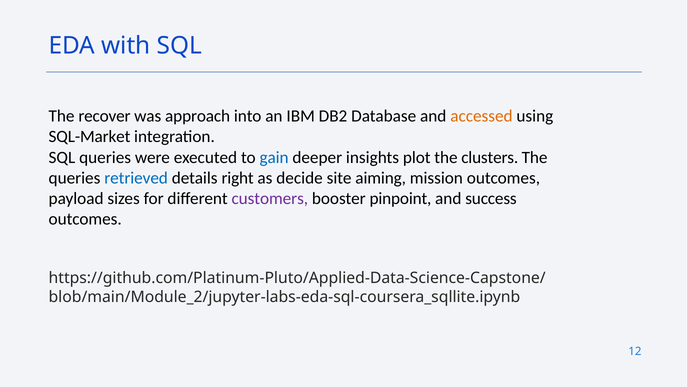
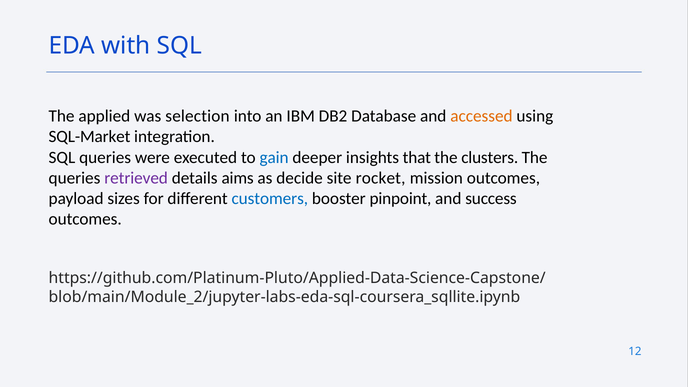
recover: recover -> applied
approach: approach -> selection
plot: plot -> that
retrieved colour: blue -> purple
right: right -> aims
aiming: aiming -> rocket
customers colour: purple -> blue
